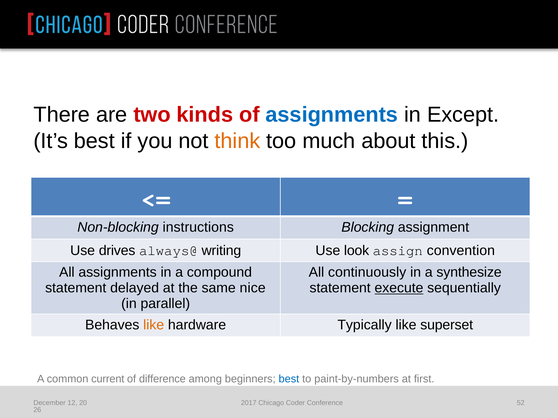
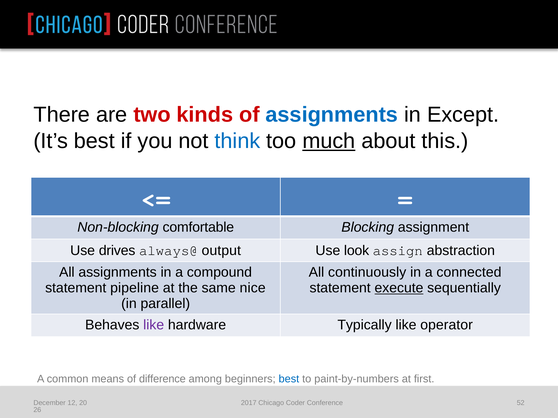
think colour: orange -> blue
much underline: none -> present
instructions: instructions -> comfortable
writing: writing -> output
convention: convention -> abstraction
synthesize: synthesize -> connected
delayed: delayed -> pipeline
like at (154, 325) colour: orange -> purple
superset: superset -> operator
current: current -> means
